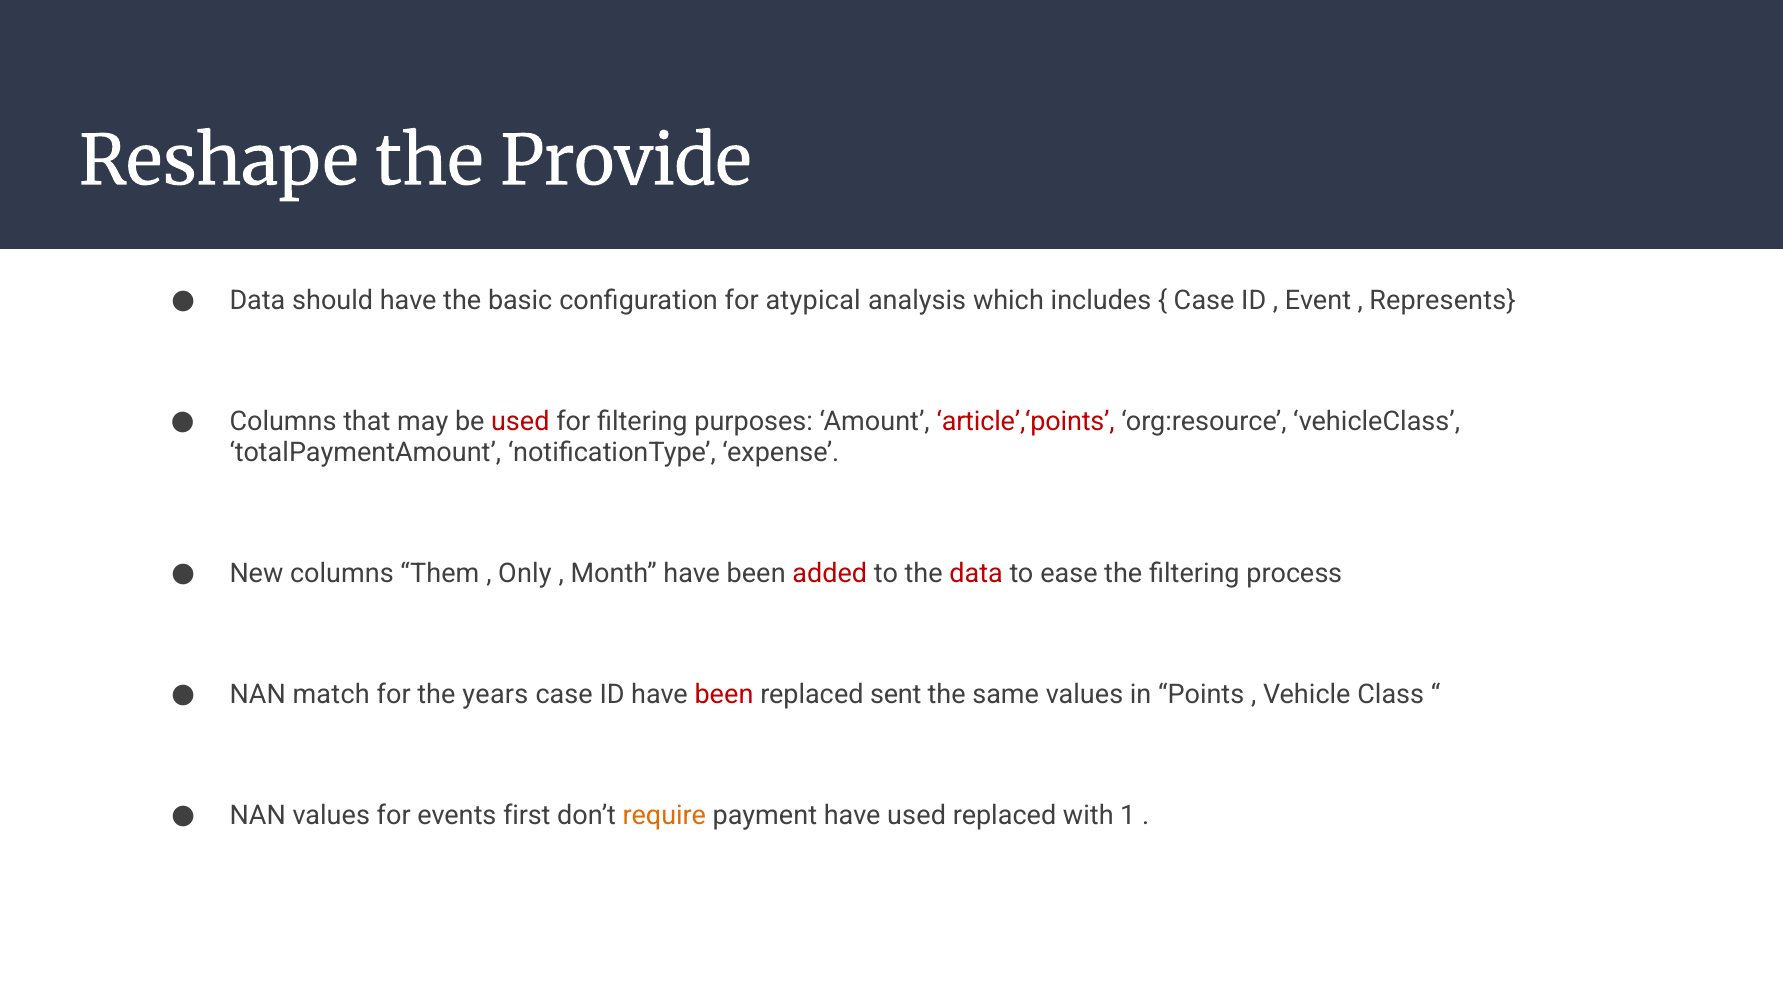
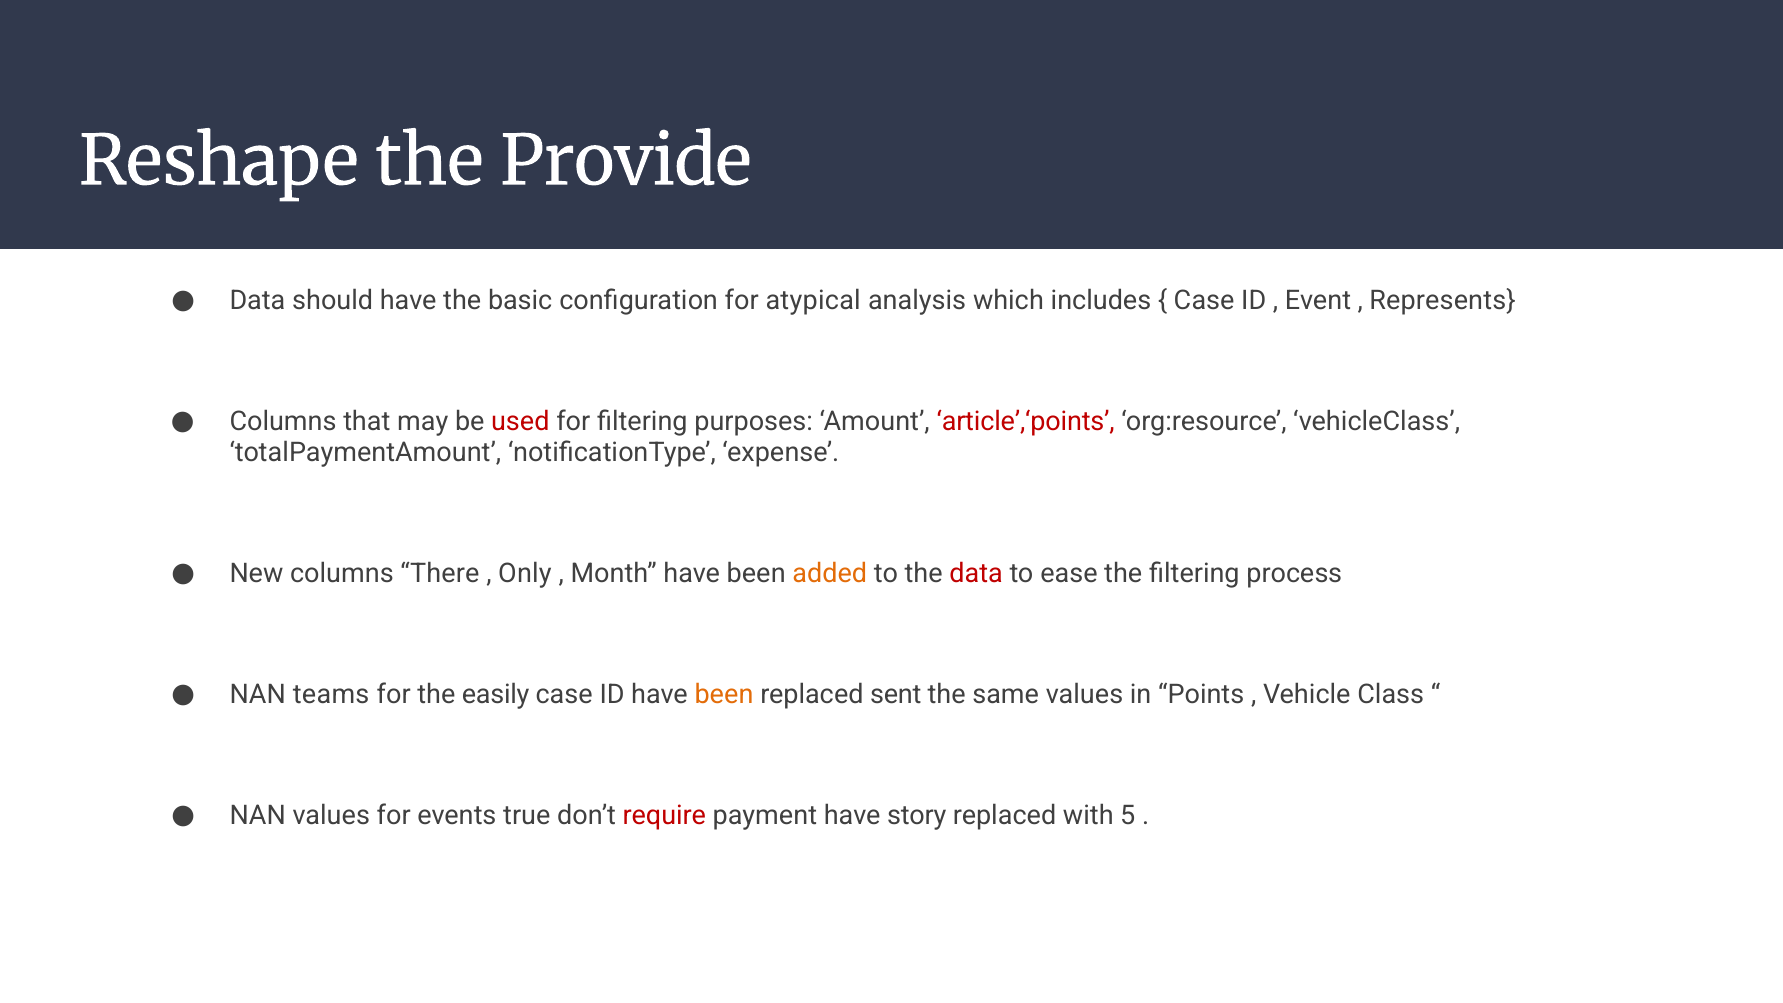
Them: Them -> There
added colour: red -> orange
match: match -> teams
years: years -> easily
been at (724, 695) colour: red -> orange
first: first -> true
require colour: orange -> red
have used: used -> story
1: 1 -> 5
